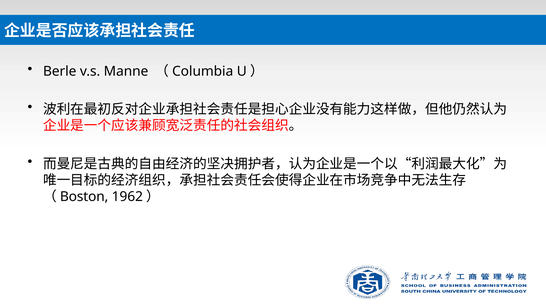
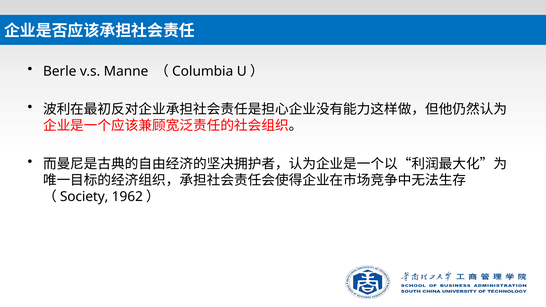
Boston: Boston -> Society
